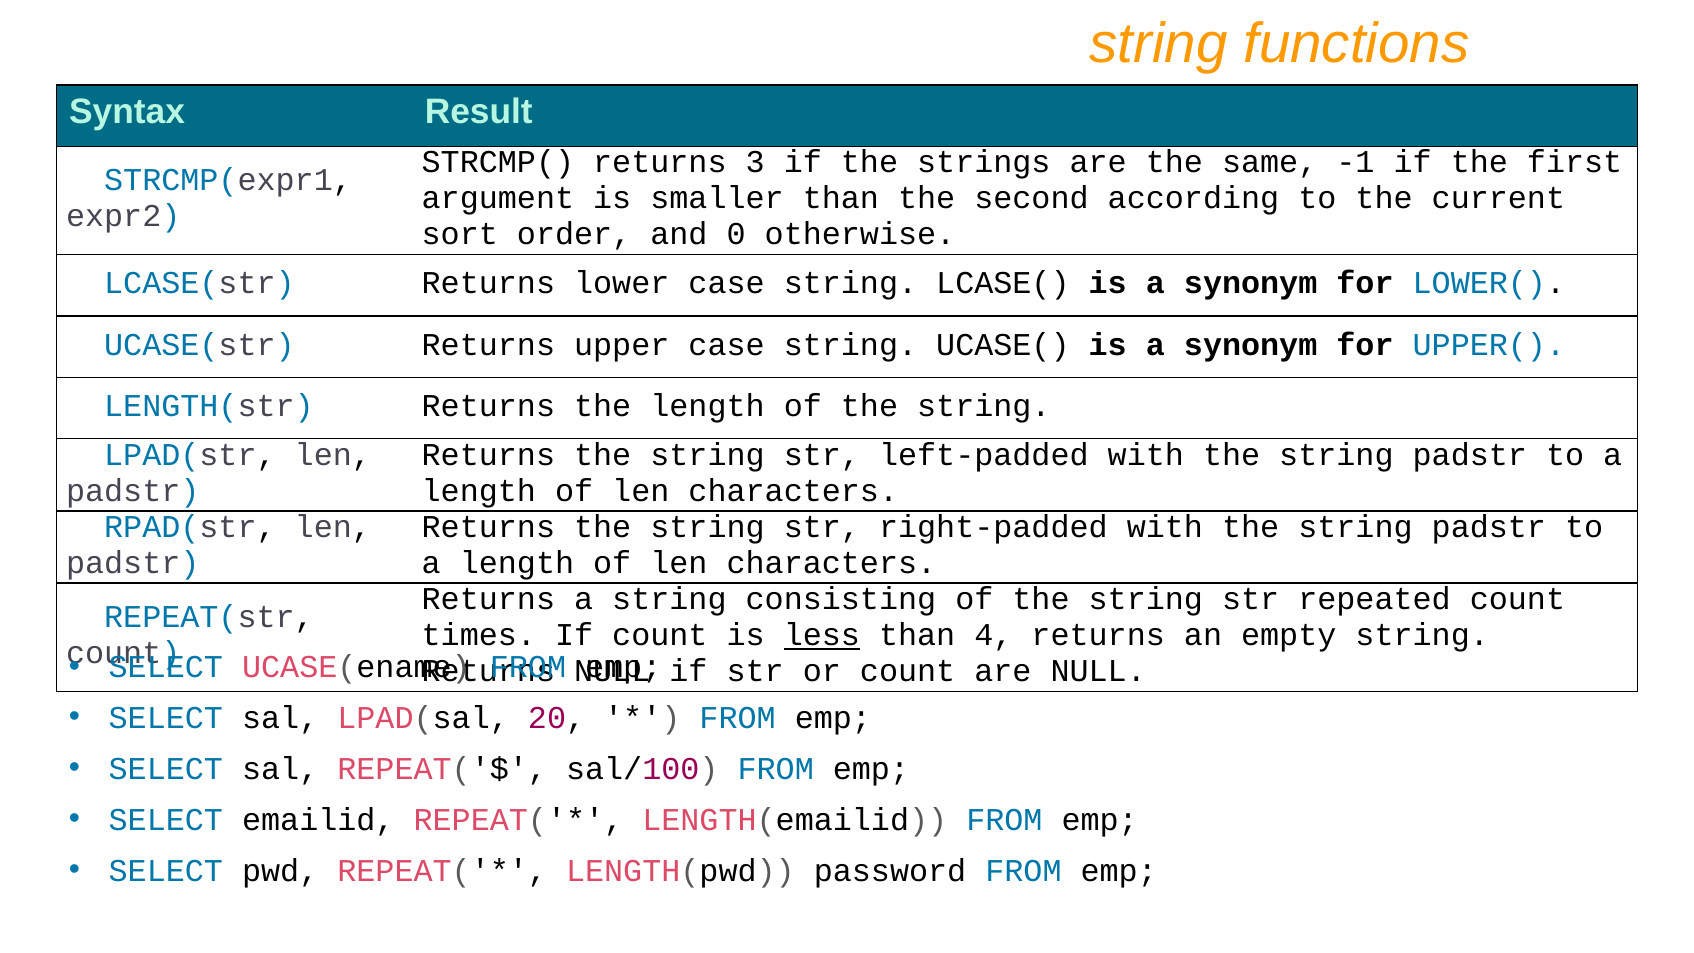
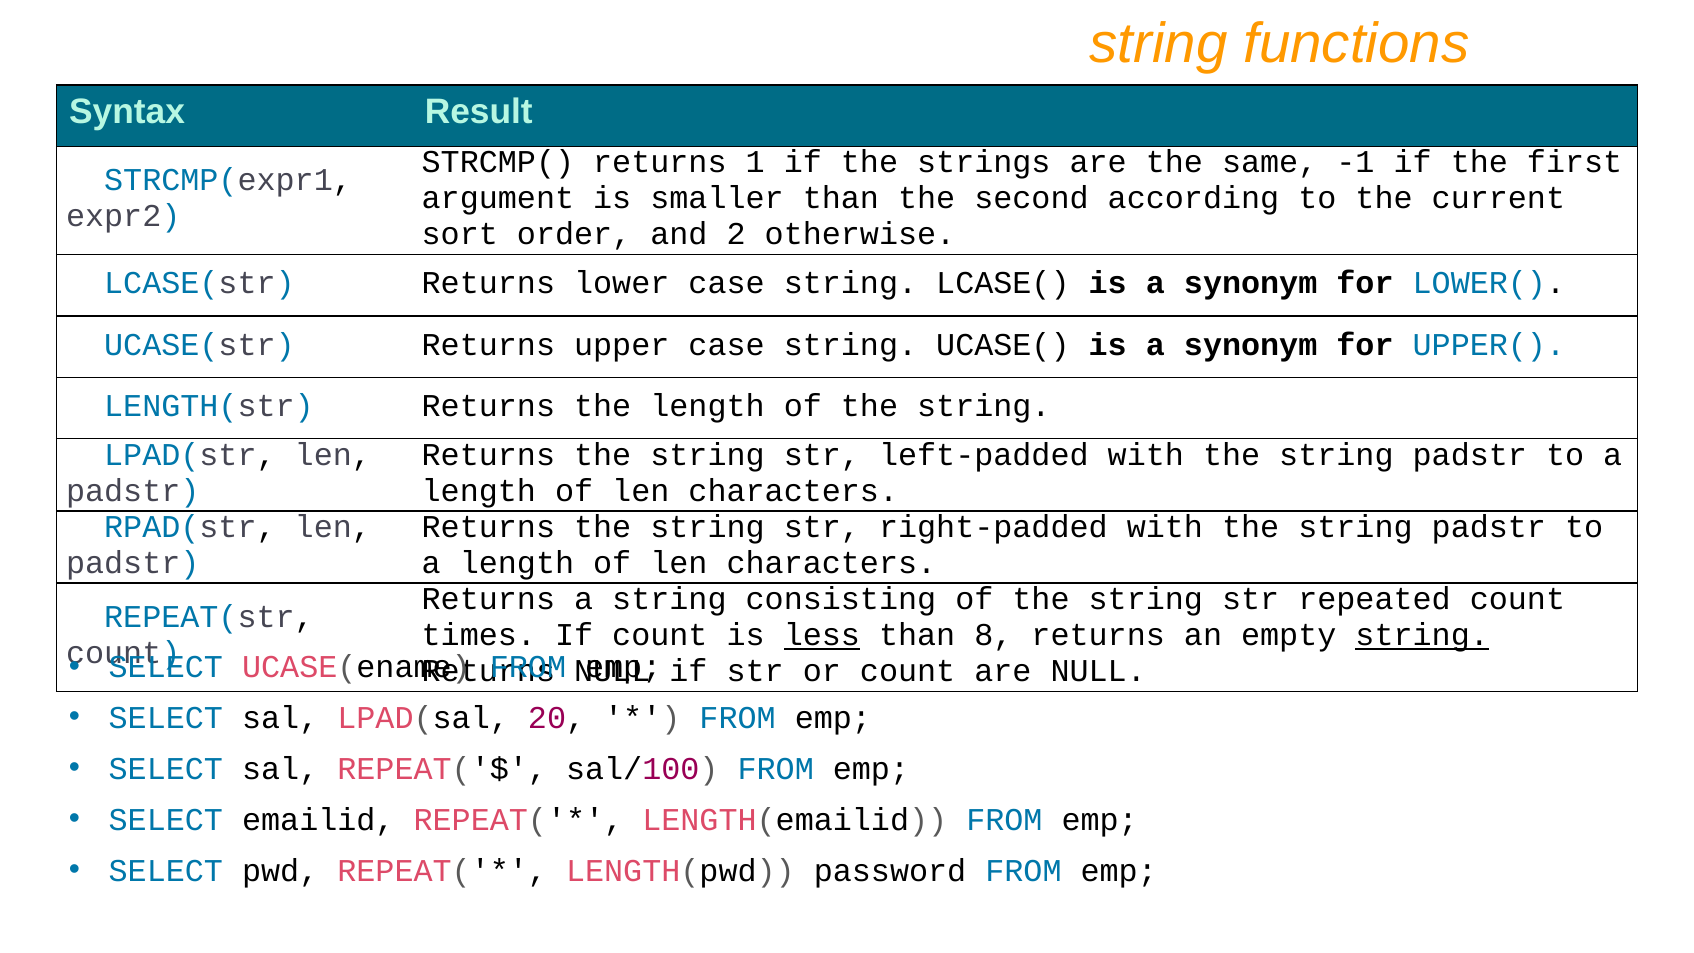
3: 3 -> 1
0: 0 -> 2
4: 4 -> 8
string at (1422, 635) underline: none -> present
